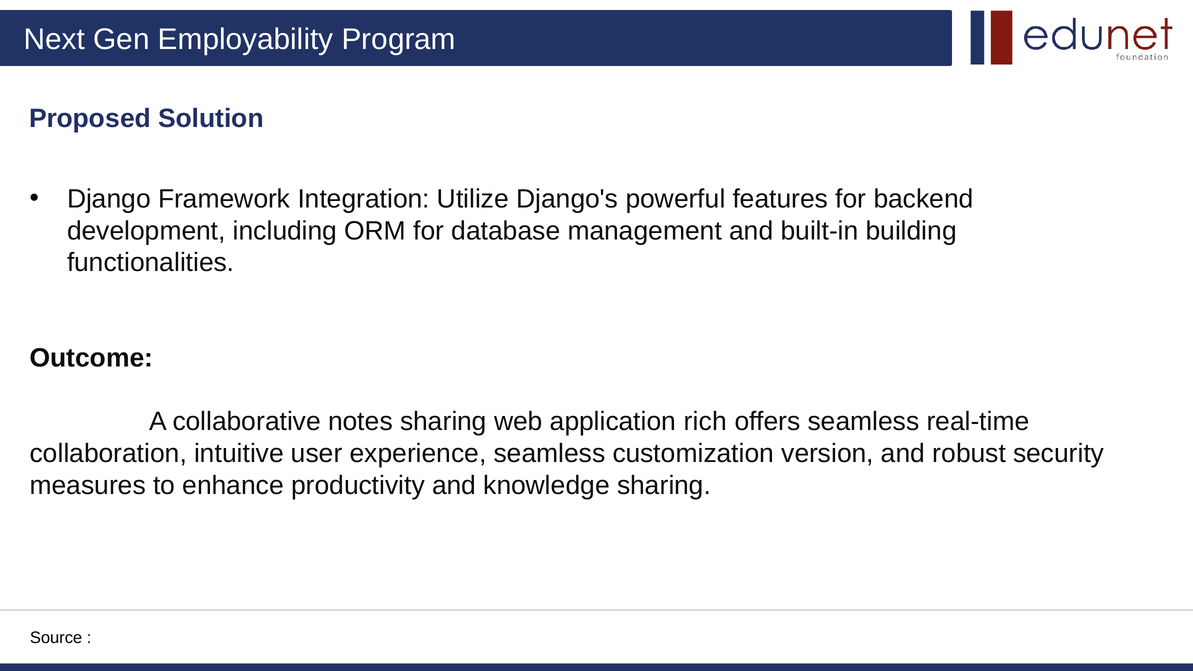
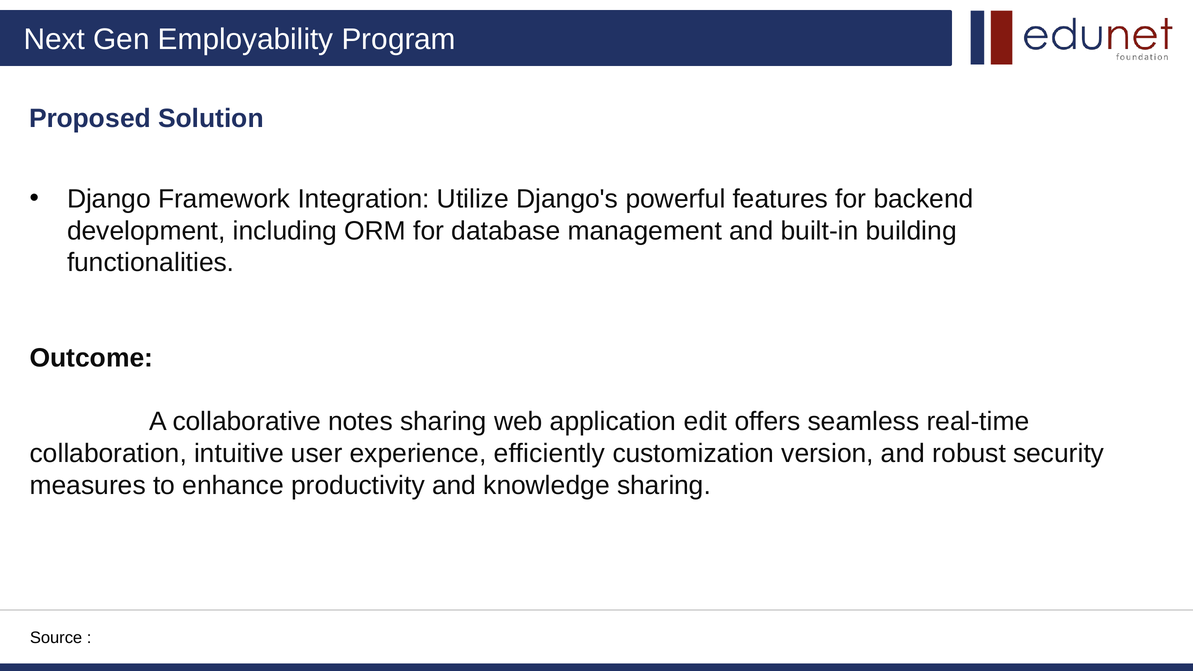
rich: rich -> edit
experience seamless: seamless -> efficiently
